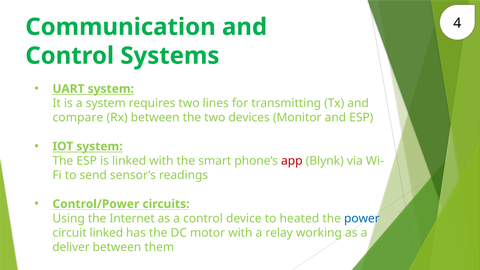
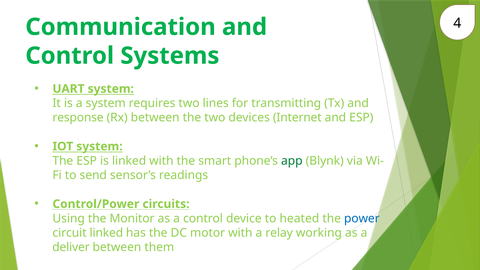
compare: compare -> response
Monitor: Monitor -> Internet
app colour: red -> green
Internet: Internet -> Monitor
